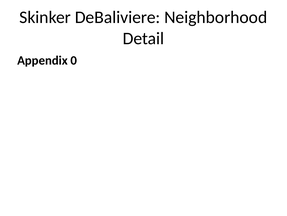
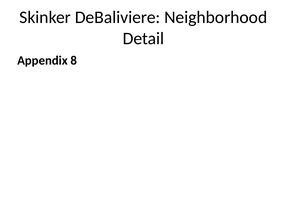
0: 0 -> 8
